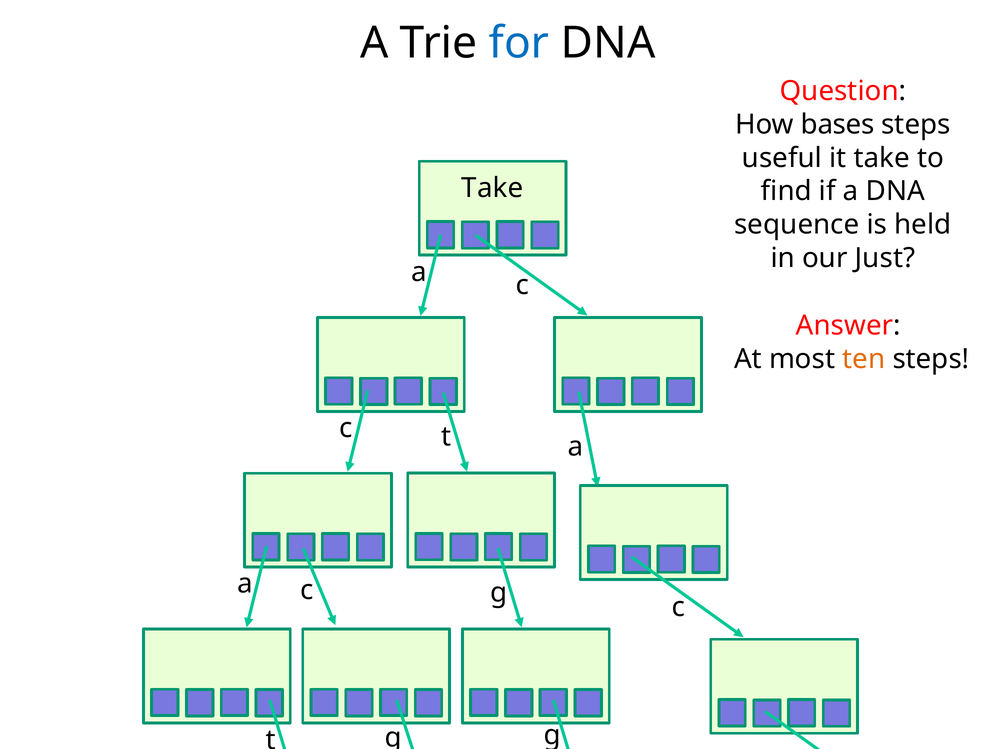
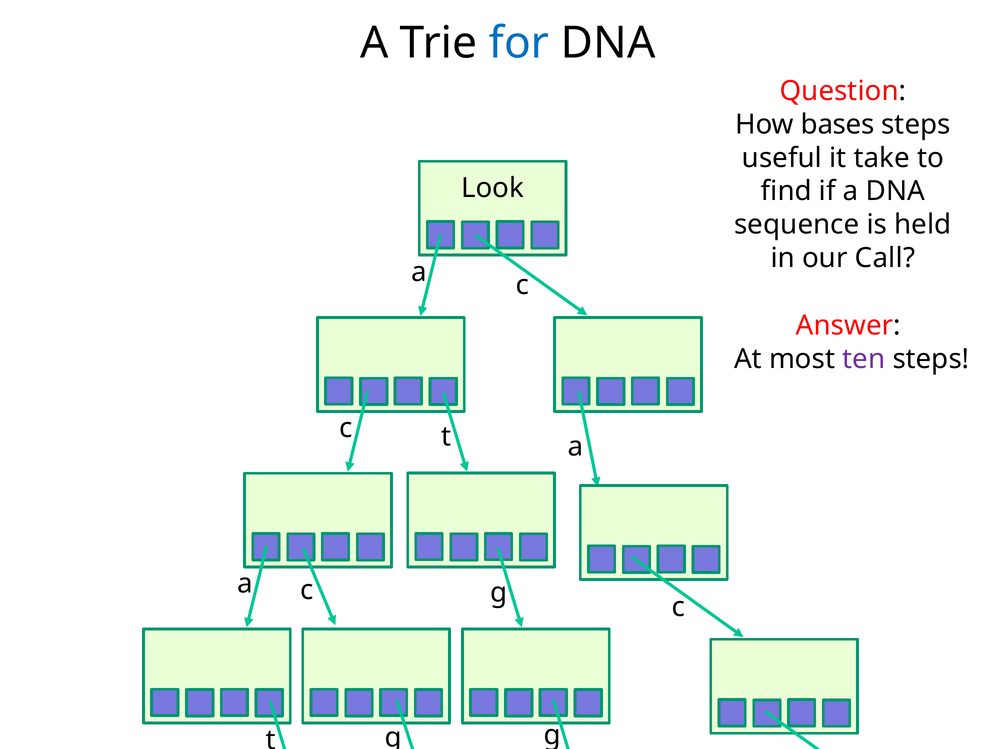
Take at (492, 188): Take -> Look
Just: Just -> Call
ten colour: orange -> purple
